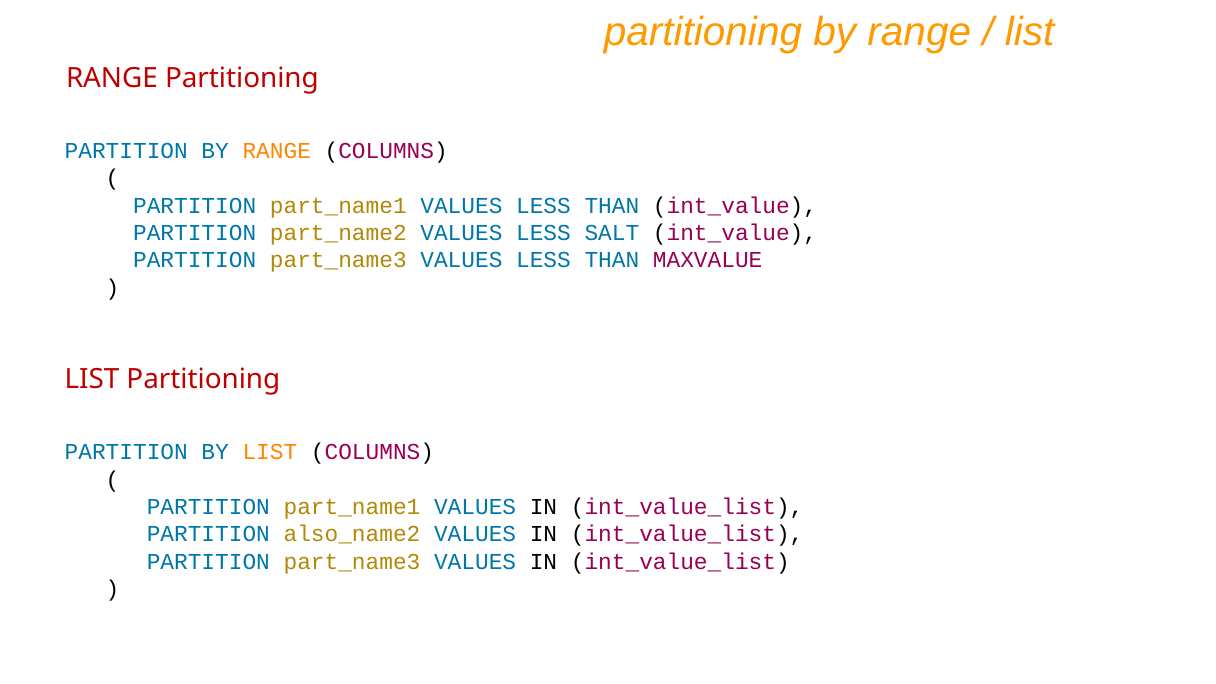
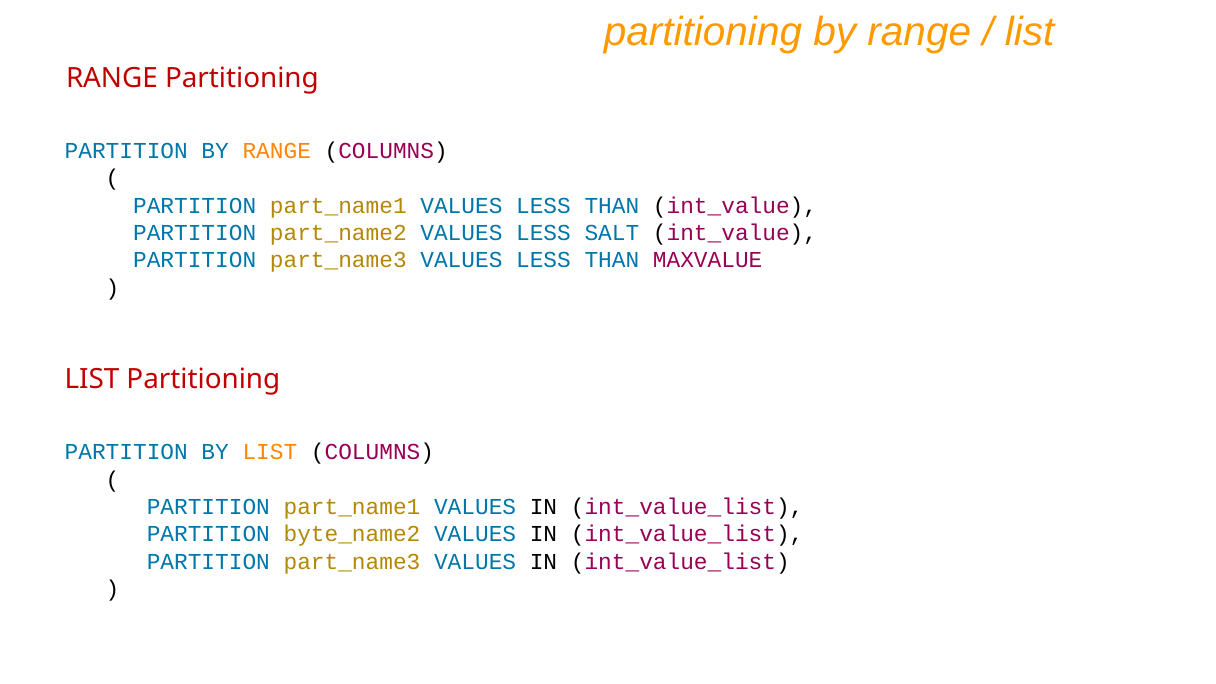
also_name2: also_name2 -> byte_name2
